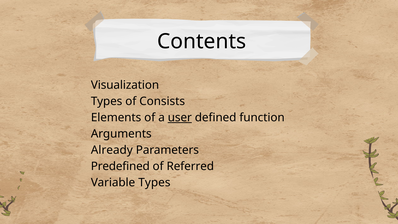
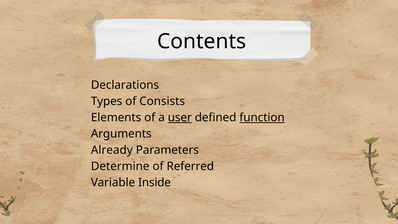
Visualization: Visualization -> Declarations
function underline: none -> present
Predefined: Predefined -> Determine
Variable Types: Types -> Inside
